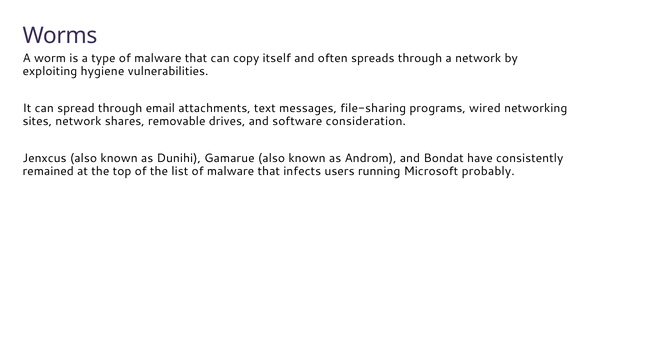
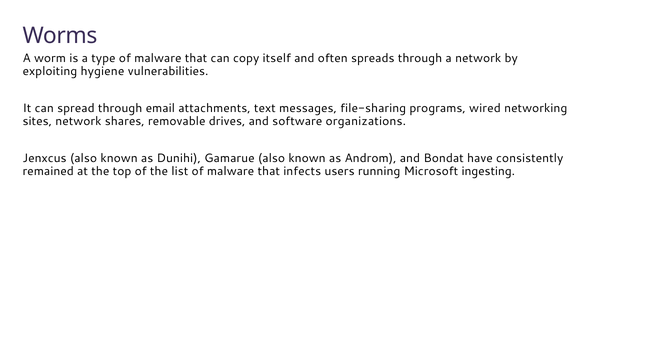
consideration: consideration -> organizations
probably: probably -> ingesting
